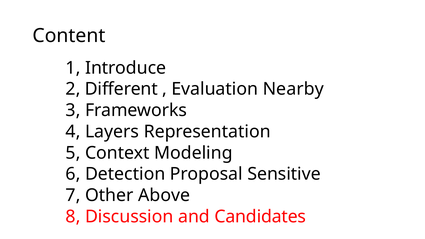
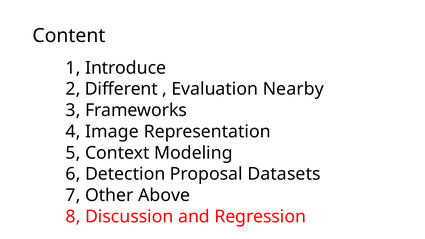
Layers: Layers -> Image
Sensitive: Sensitive -> Datasets
Candidates: Candidates -> Regression
